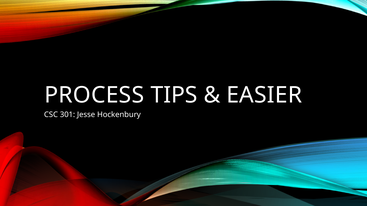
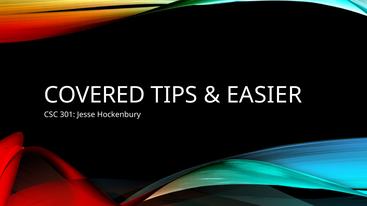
PROCESS: PROCESS -> COVERED
